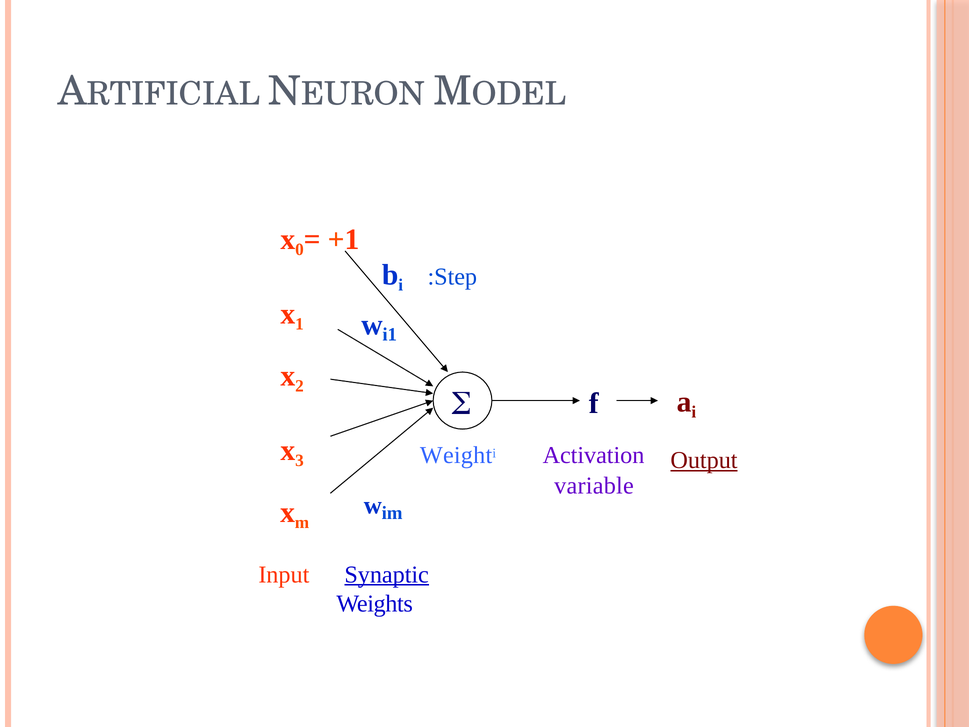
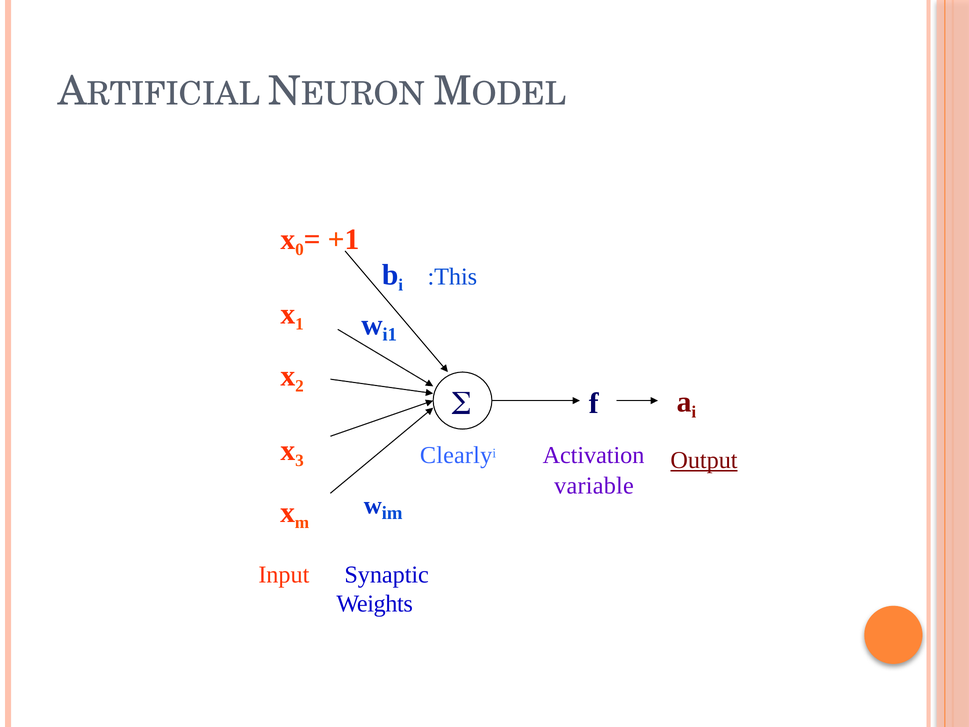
:Step: :Step -> :This
Weight: Weight -> Clearly
Synaptic underline: present -> none
